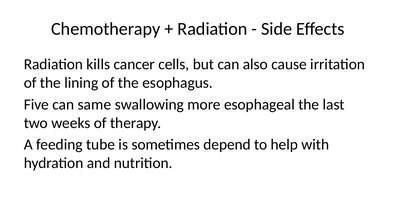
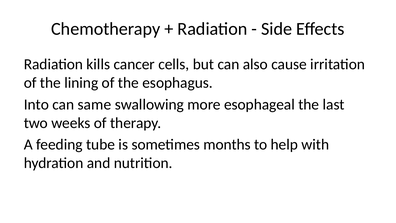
Five: Five -> Into
depend: depend -> months
